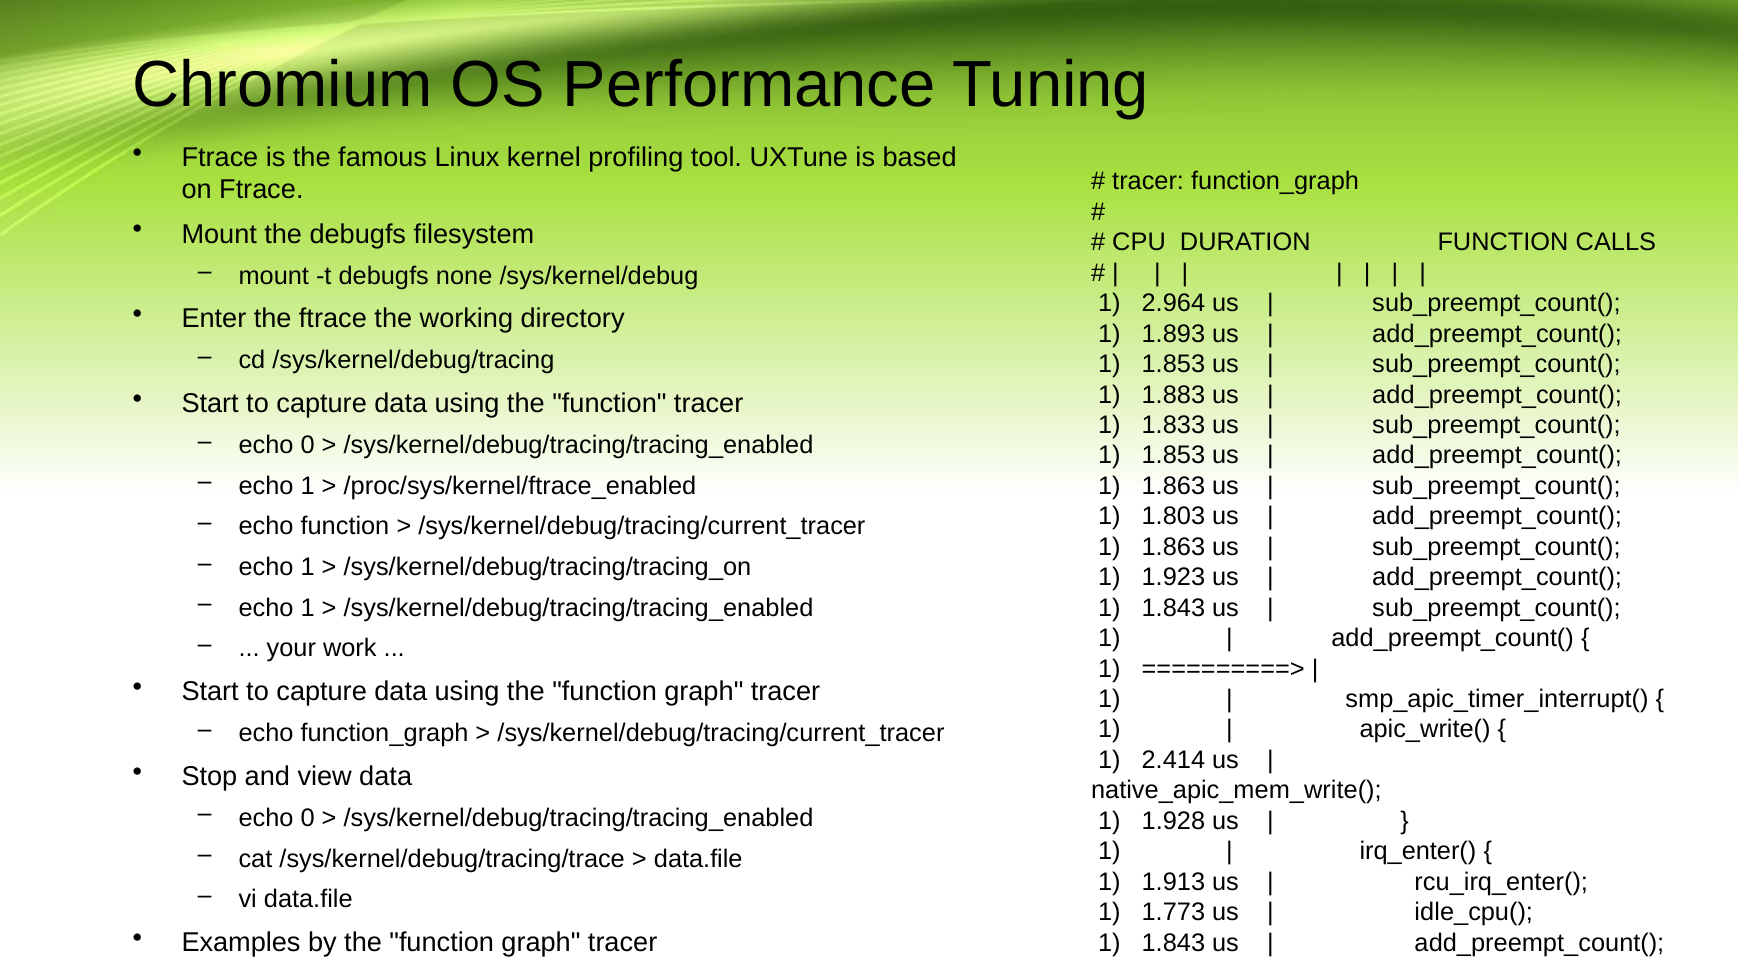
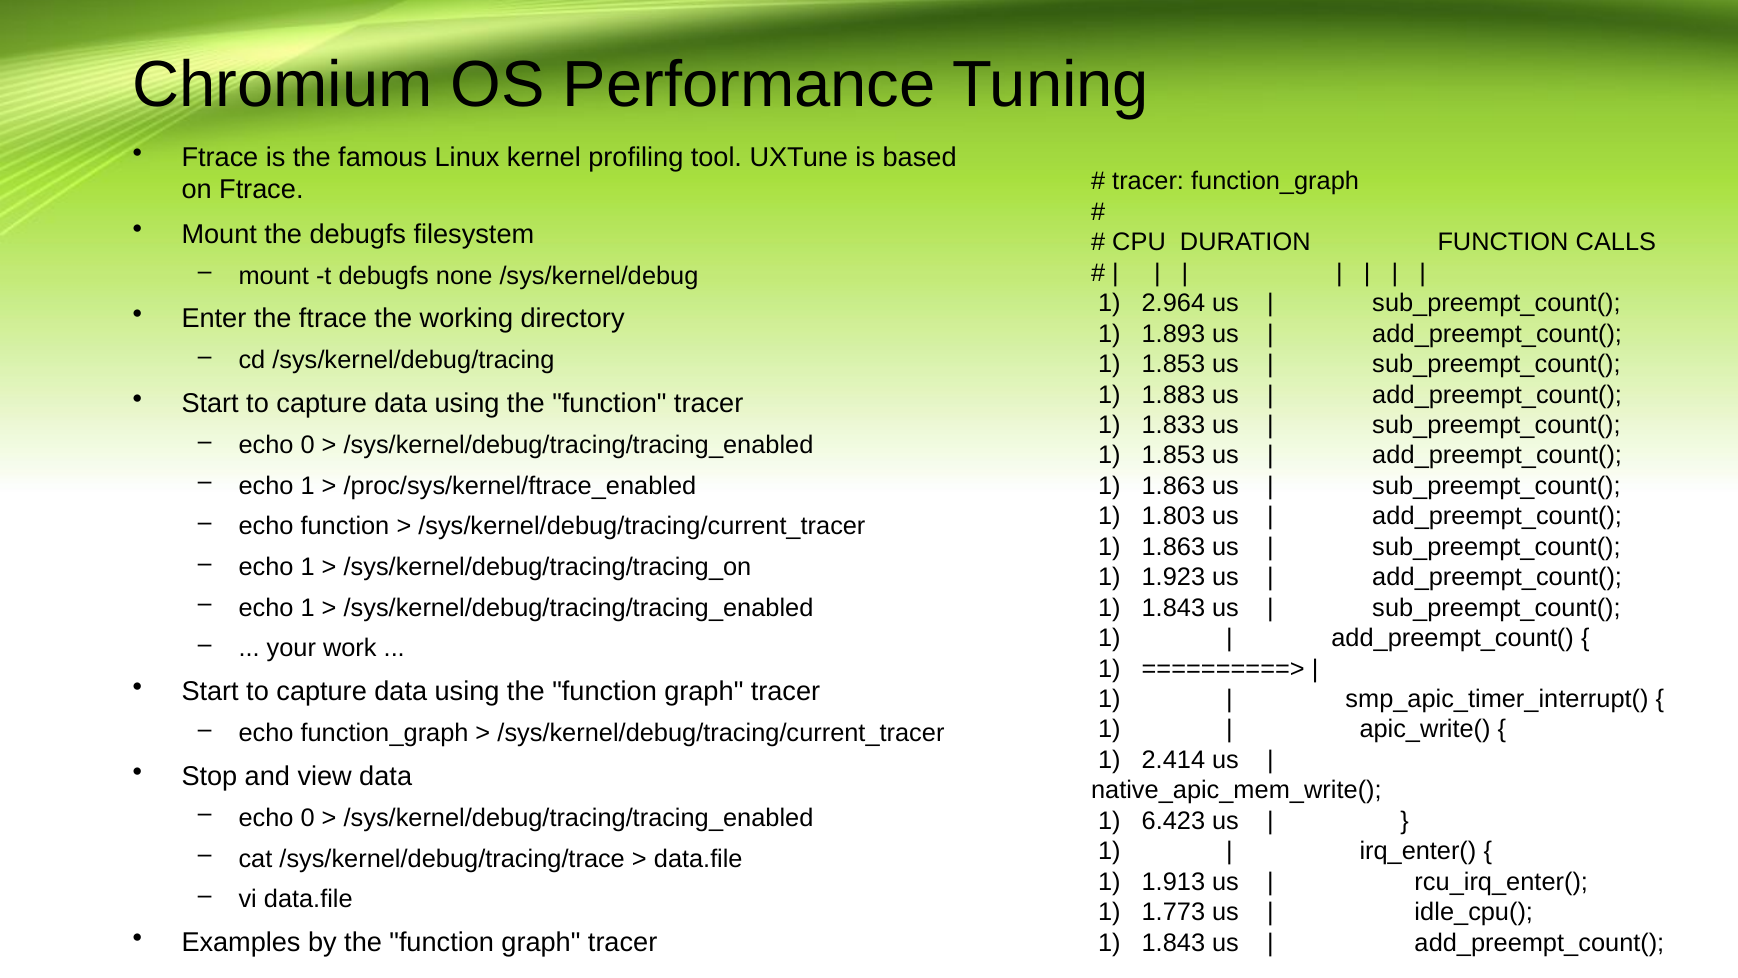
1.928: 1.928 -> 6.423
